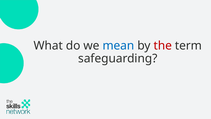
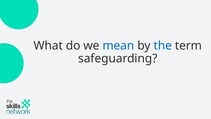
the colour: red -> blue
